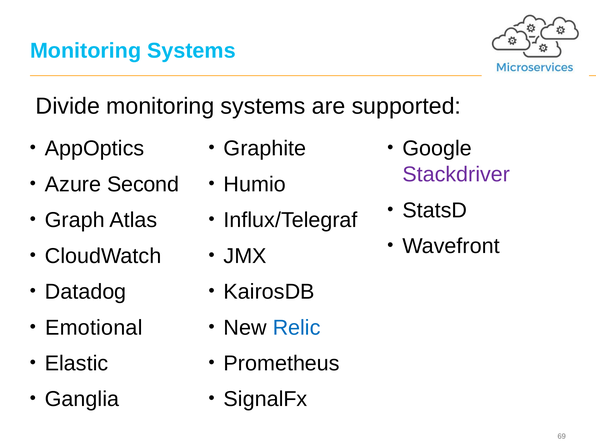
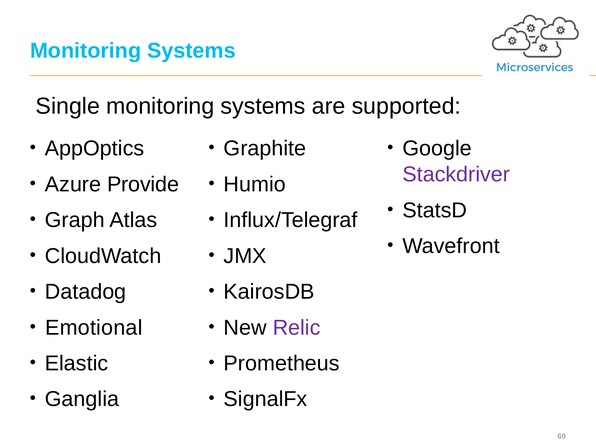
Divide: Divide -> Single
Second: Second -> Provide
Relic colour: blue -> purple
